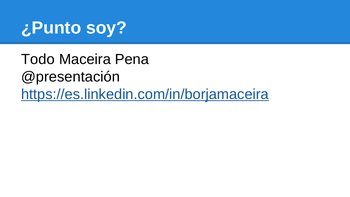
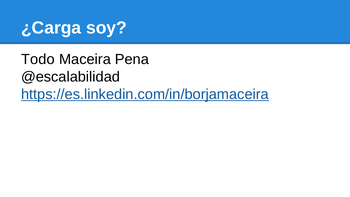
¿Punto: ¿Punto -> ¿Carga
@presentación: @presentación -> @escalabilidad
